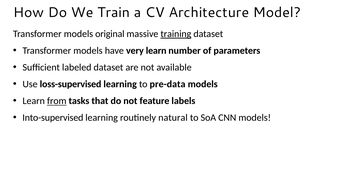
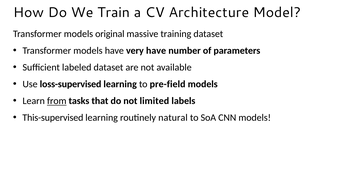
training underline: present -> none
very learn: learn -> have
pre-data: pre-data -> pre-field
feature: feature -> limited
Into-supervised: Into-supervised -> This-supervised
